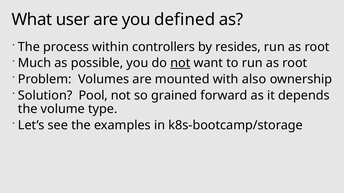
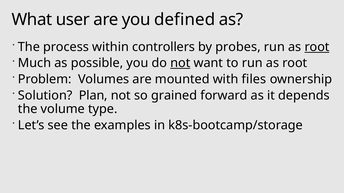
resides: resides -> probes
root at (317, 47) underline: none -> present
also: also -> files
Pool: Pool -> Plan
